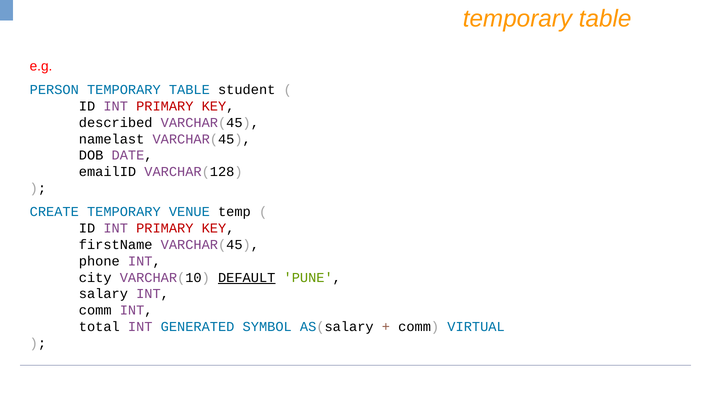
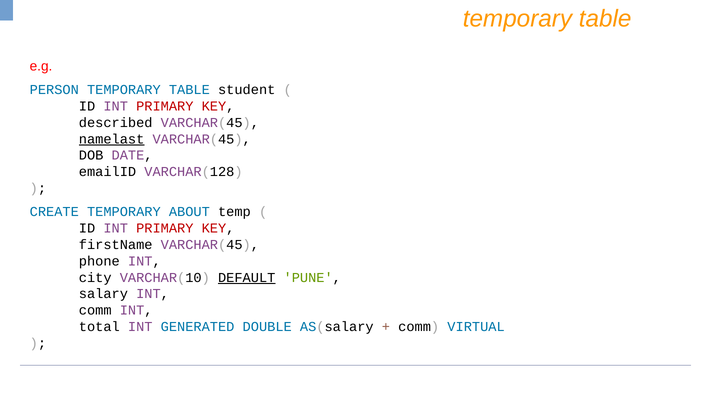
namelast underline: none -> present
VENUE: VENUE -> ABOUT
SYMBOL: SYMBOL -> DOUBLE
